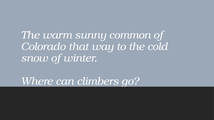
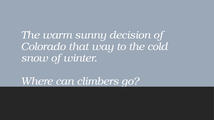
common: common -> decision
